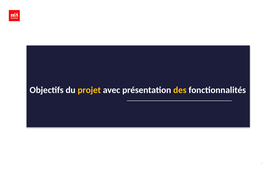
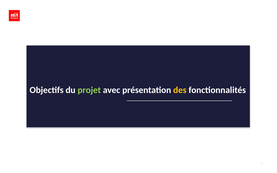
projet colour: yellow -> light green
